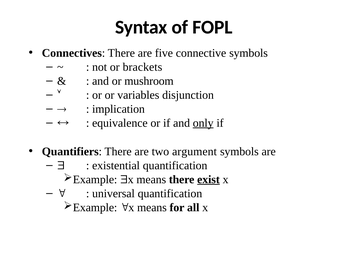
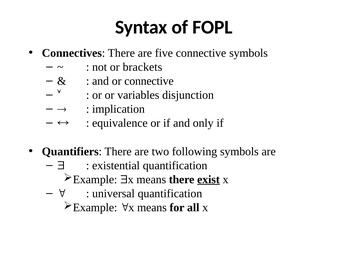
or mushroom: mushroom -> connective
only underline: present -> none
argument: argument -> following
